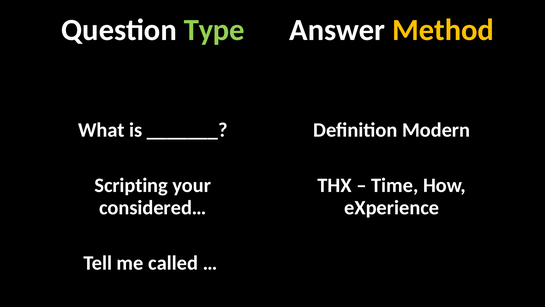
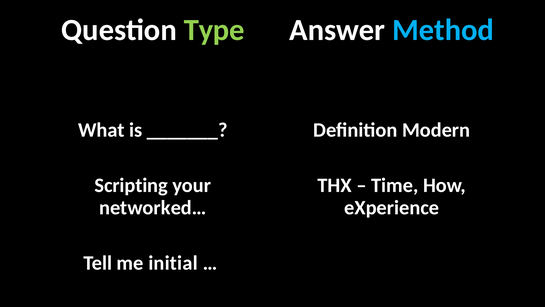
Method colour: yellow -> light blue
considered…: considered… -> networked…
called: called -> initial
